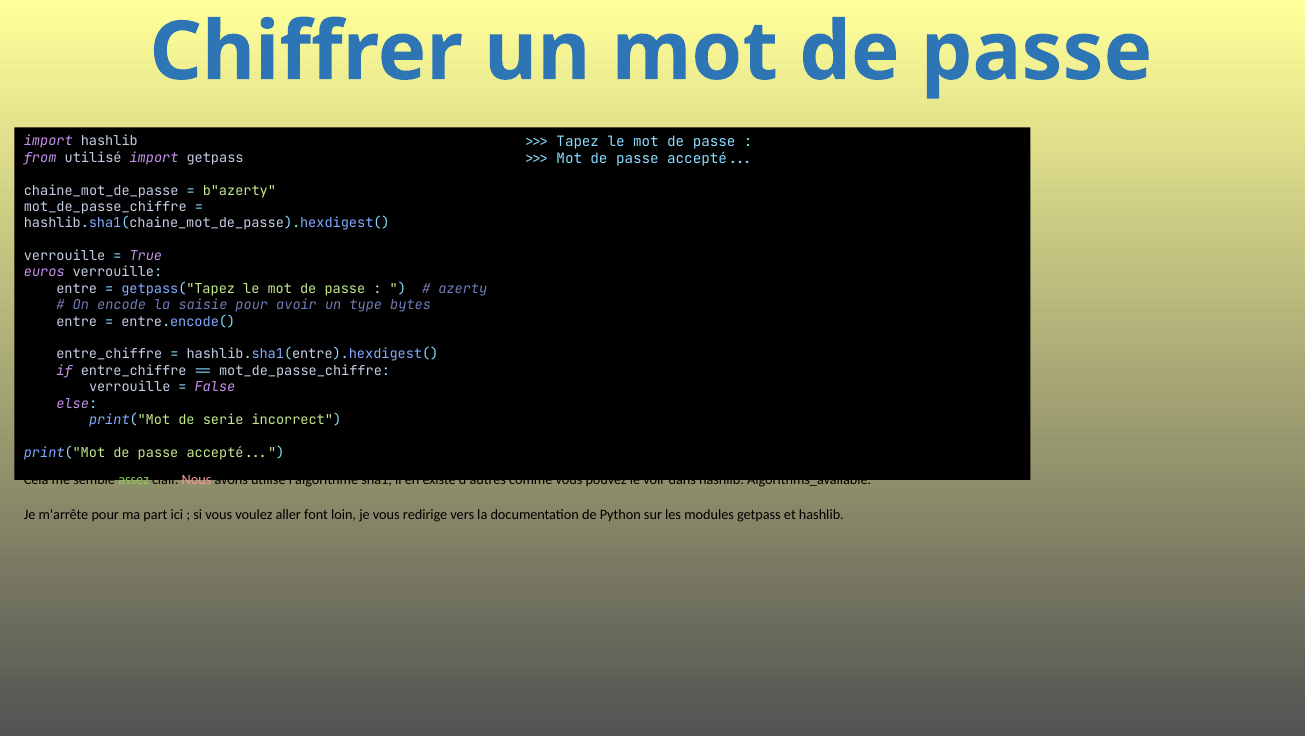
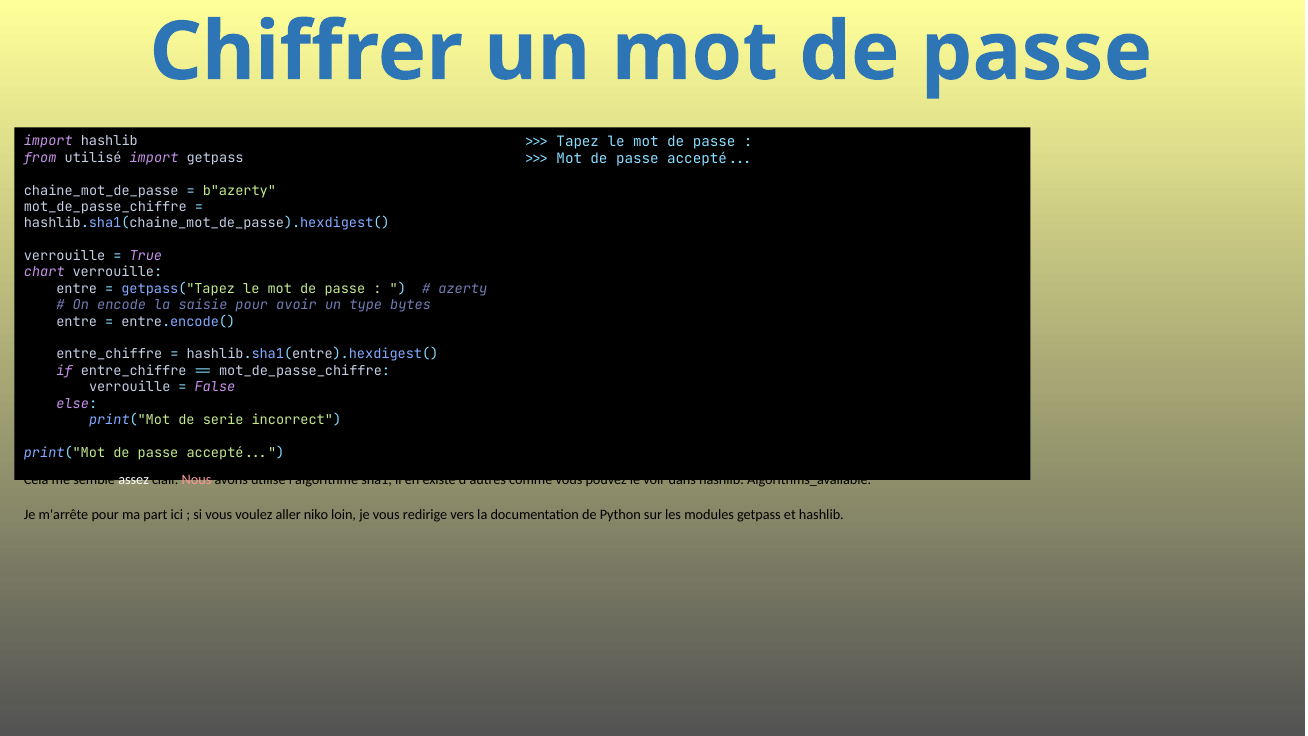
euros: euros -> chart
assez colour: light green -> white
font: font -> niko
